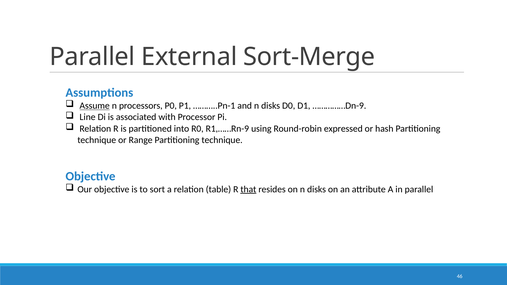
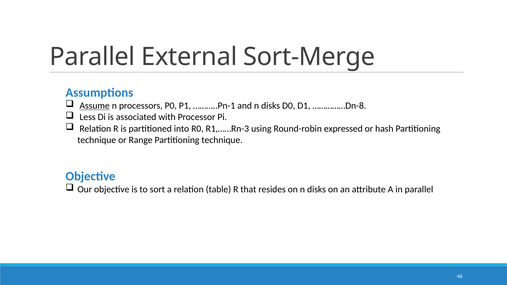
……………Dn-9: ……………Dn-9 -> ……………Dn-8
Line: Line -> Less
R1,……Rn-9: R1,……Rn-9 -> R1,……Rn-3
that underline: present -> none
